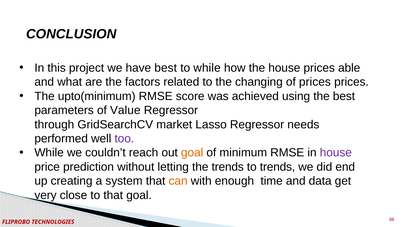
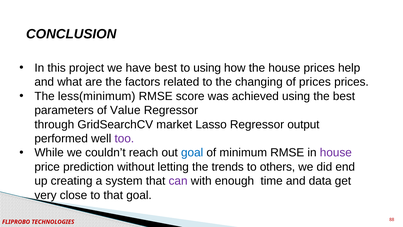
to while: while -> using
able: able -> help
upto(minimum: upto(minimum -> less(minimum
needs: needs -> output
goal at (192, 153) colour: orange -> blue
to trends: trends -> others
can colour: orange -> purple
